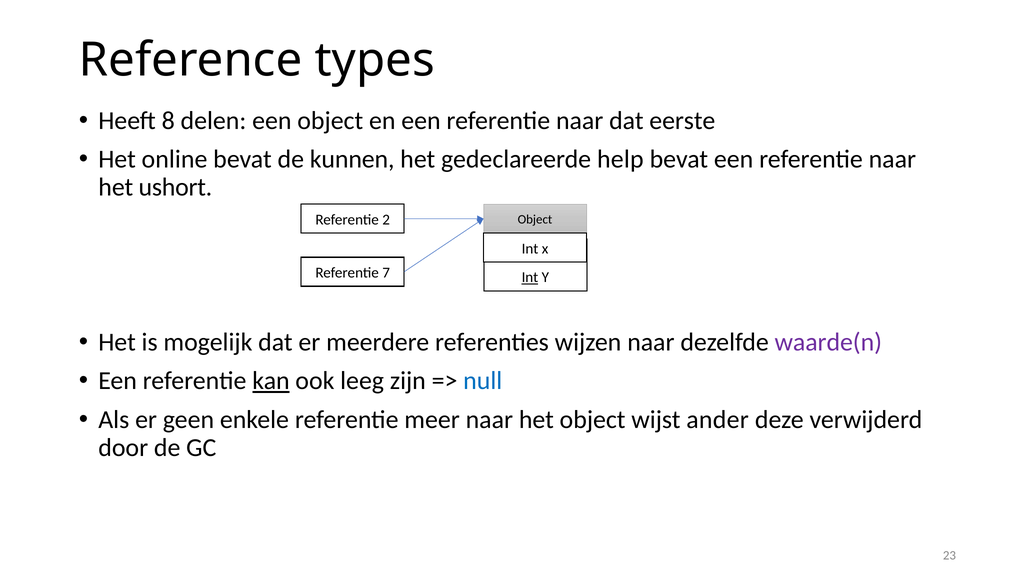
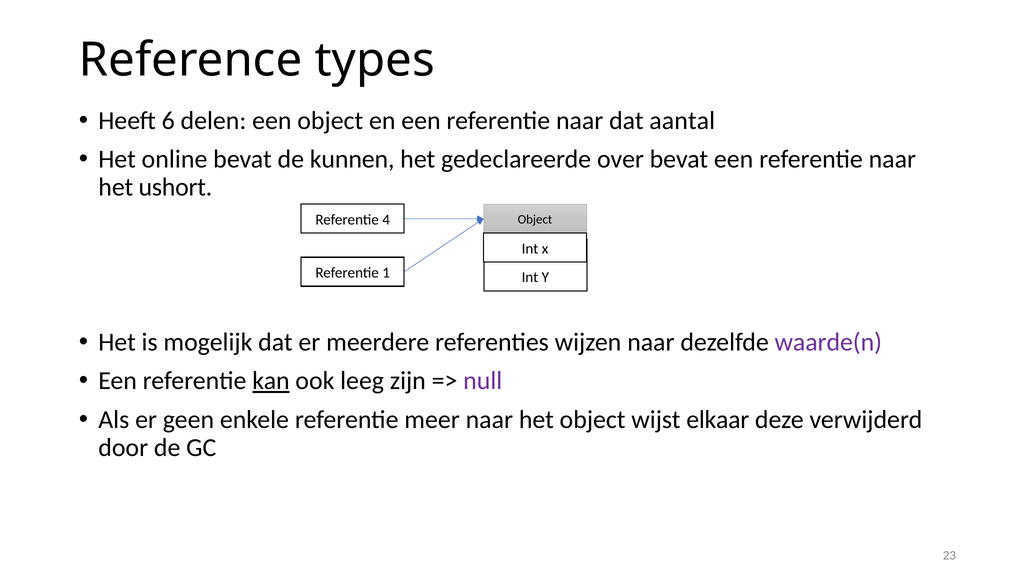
8: 8 -> 6
eerste: eerste -> aantal
help: help -> over
2: 2 -> 4
7: 7 -> 1
Int at (530, 278) underline: present -> none
null colour: blue -> purple
ander: ander -> elkaar
